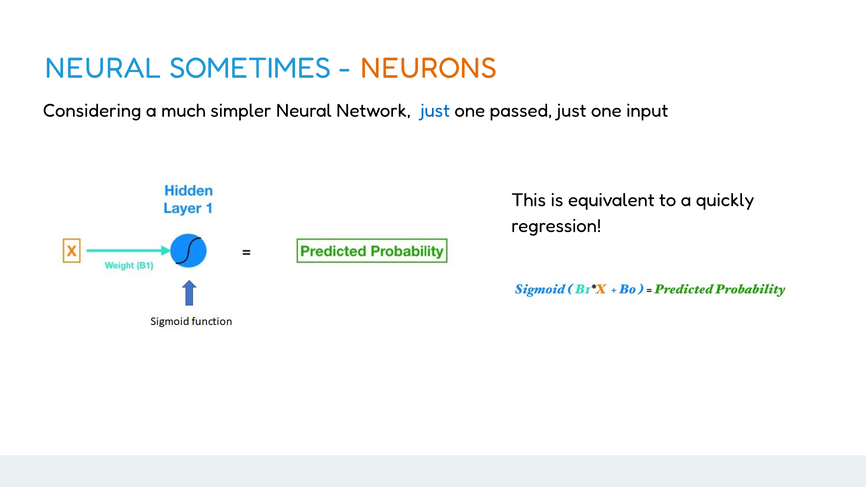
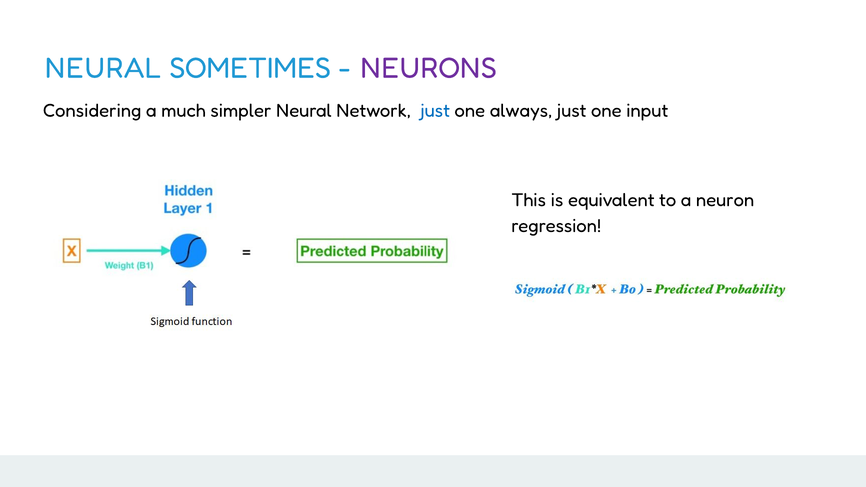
NEURONS colour: orange -> purple
passed: passed -> always
quickly: quickly -> neuron
